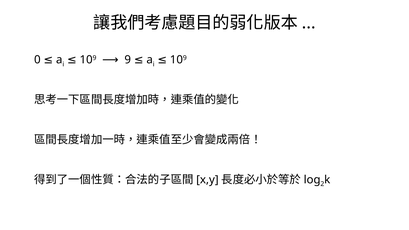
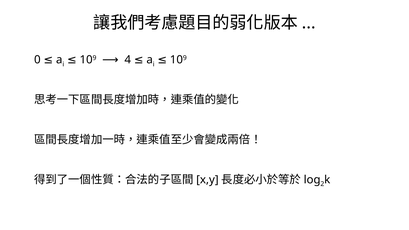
9 at (128, 60): 9 -> 4
